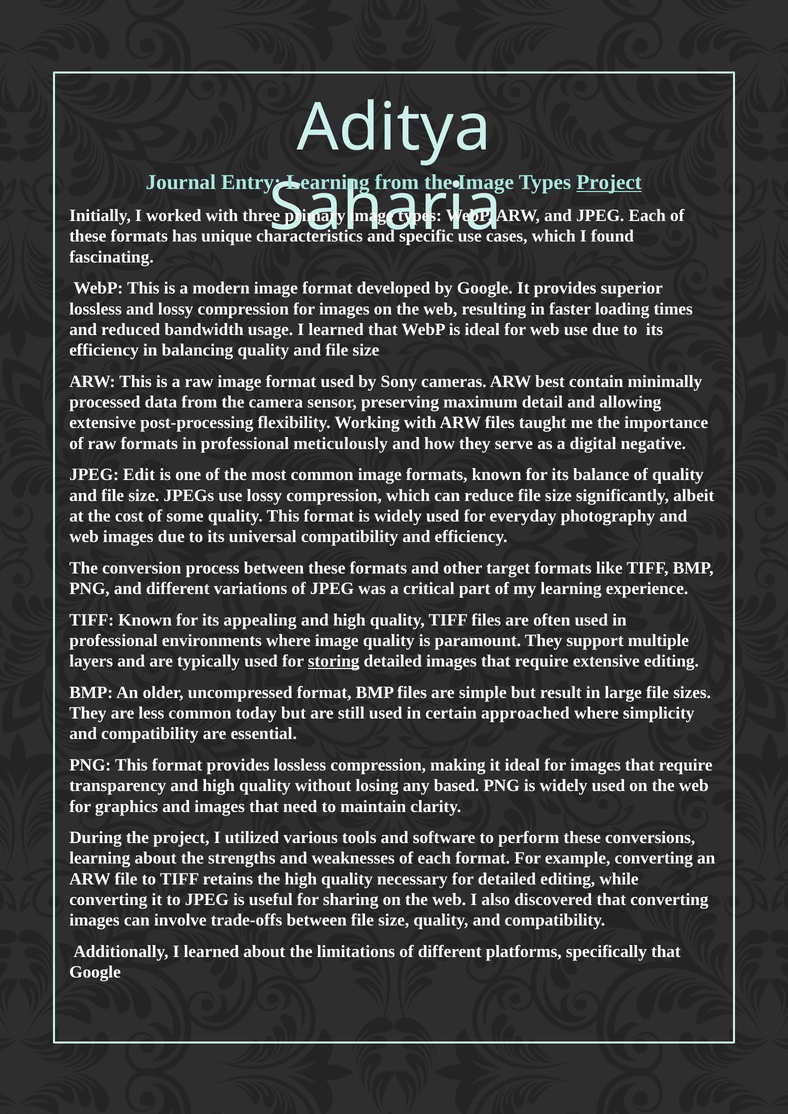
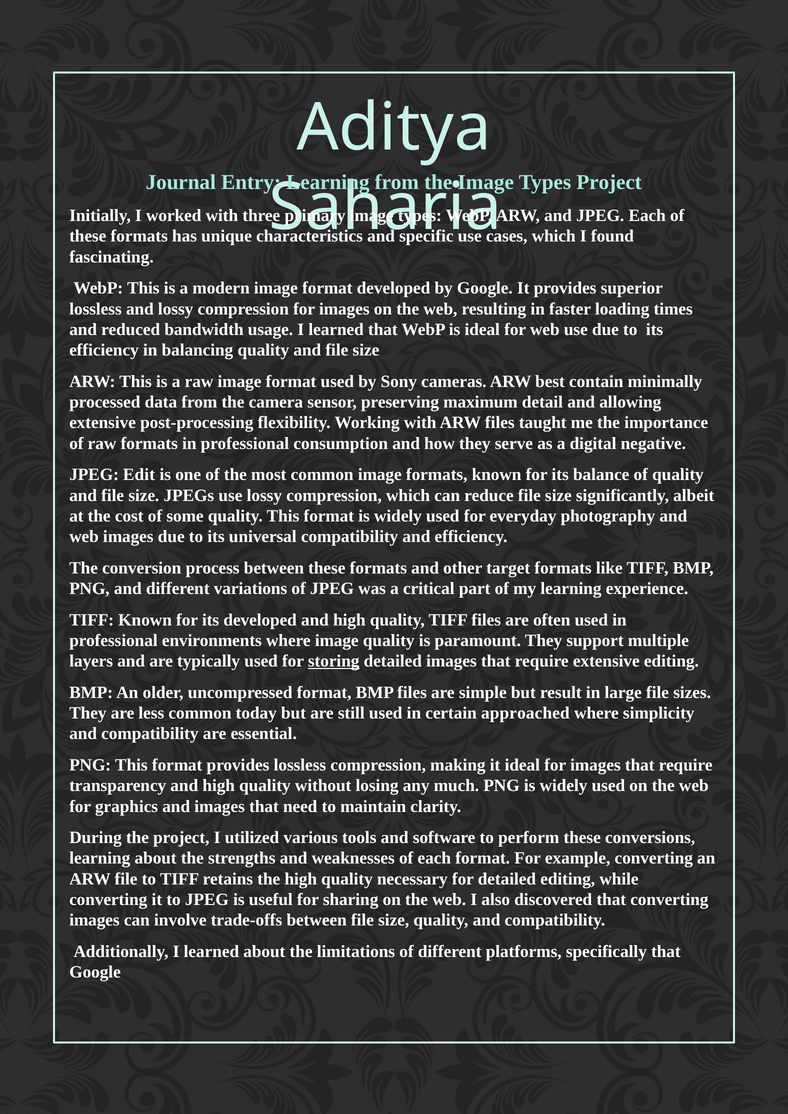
Project at (609, 182) underline: present -> none
meticulously: meticulously -> consumption
its appealing: appealing -> developed
based: based -> much
